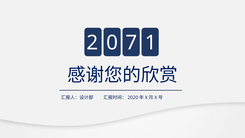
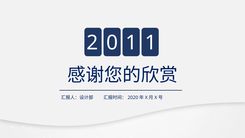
0 7: 7 -> 1
